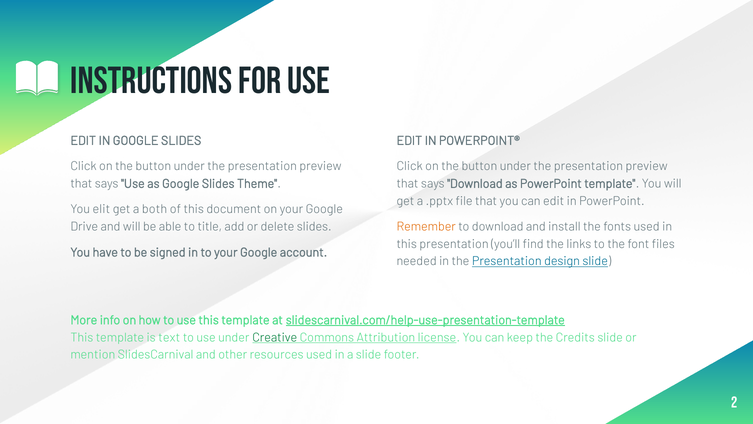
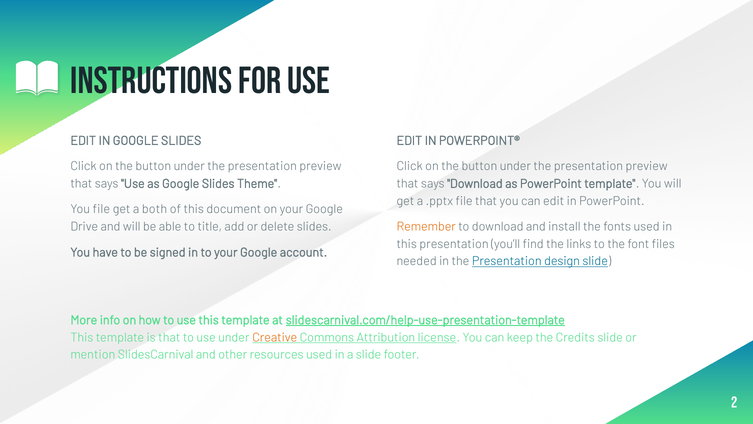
You elit: elit -> file
is text: text -> that
Creative colour: green -> orange
